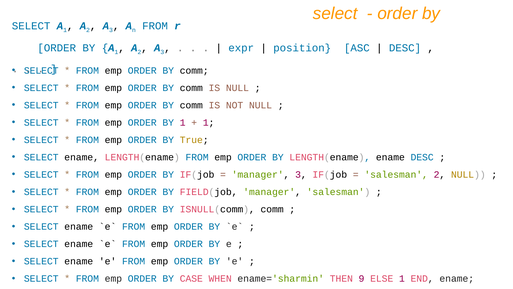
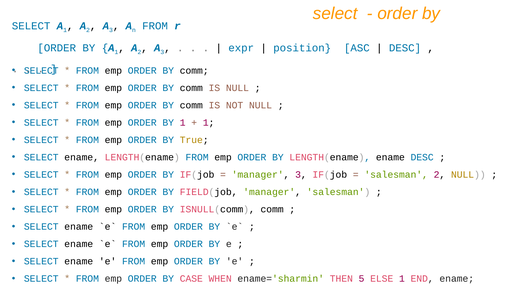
9: 9 -> 5
